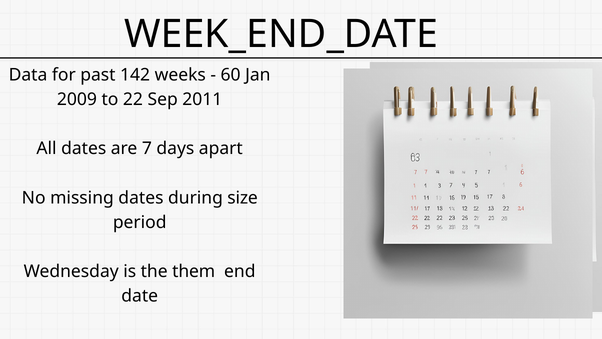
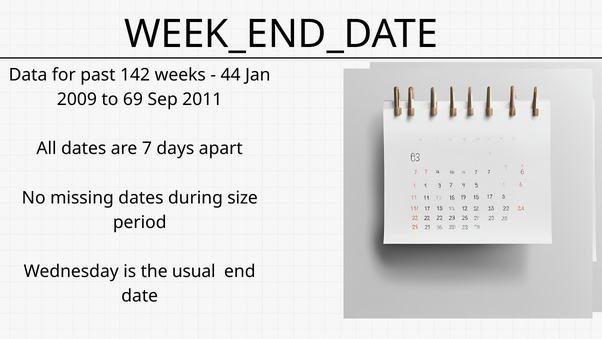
60: 60 -> 44
22: 22 -> 69
them: them -> usual
